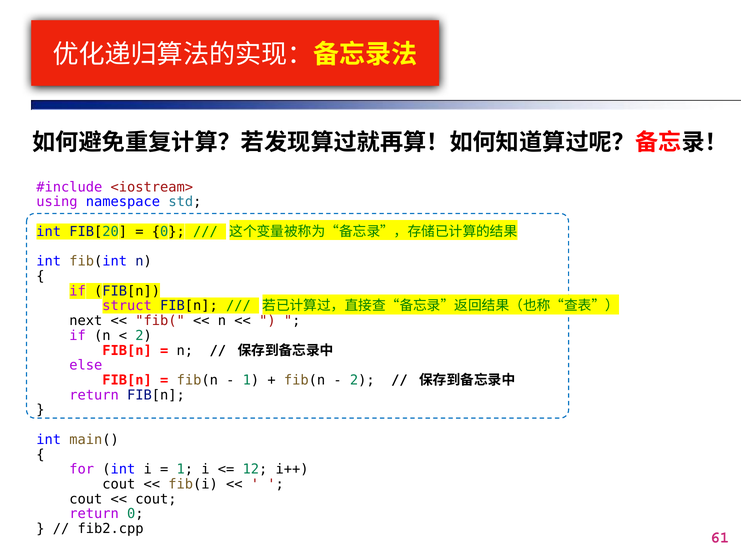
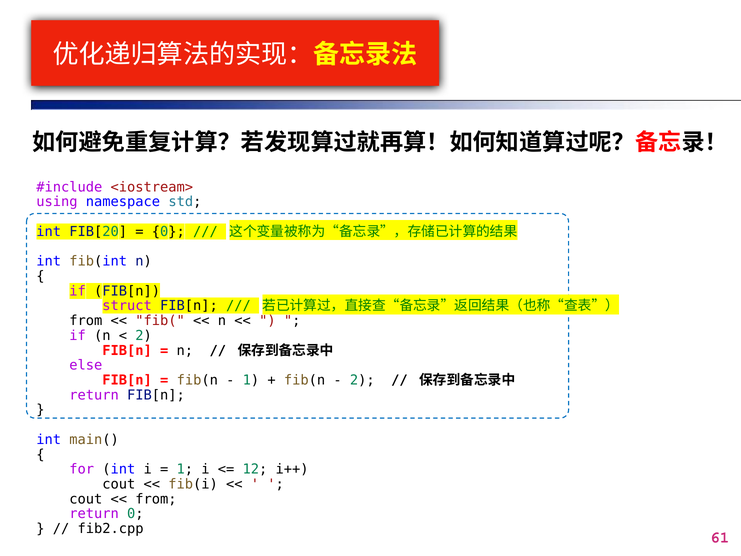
next at (86, 321): next -> from
cout at (156, 499): cout -> from
